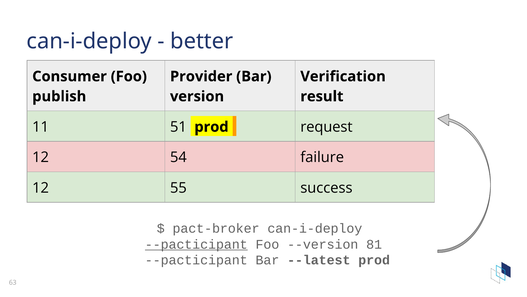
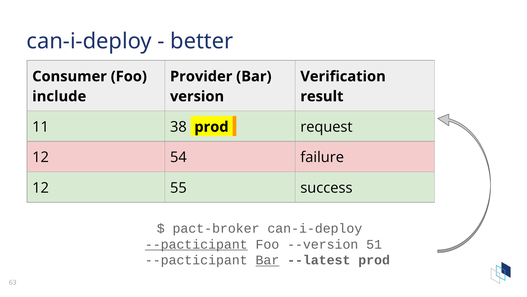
publish: publish -> include
51: 51 -> 38
81: 81 -> 51
Bar at (267, 260) underline: none -> present
